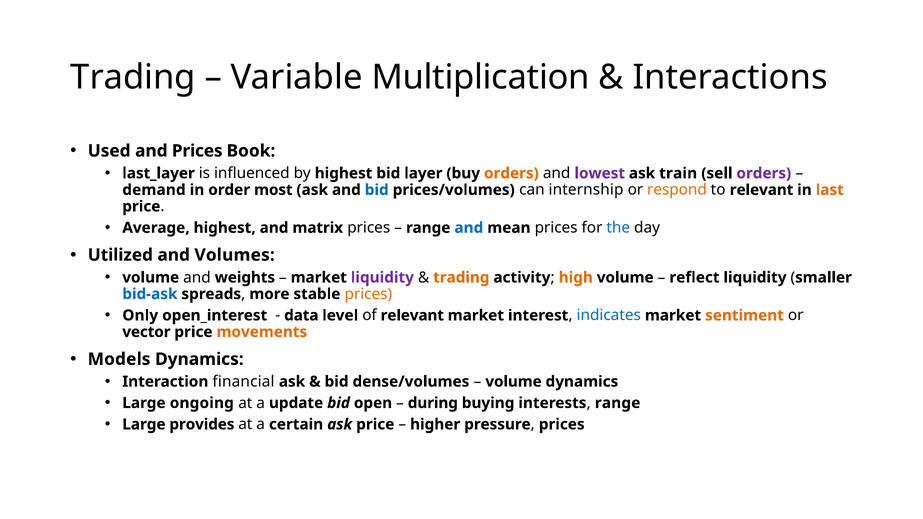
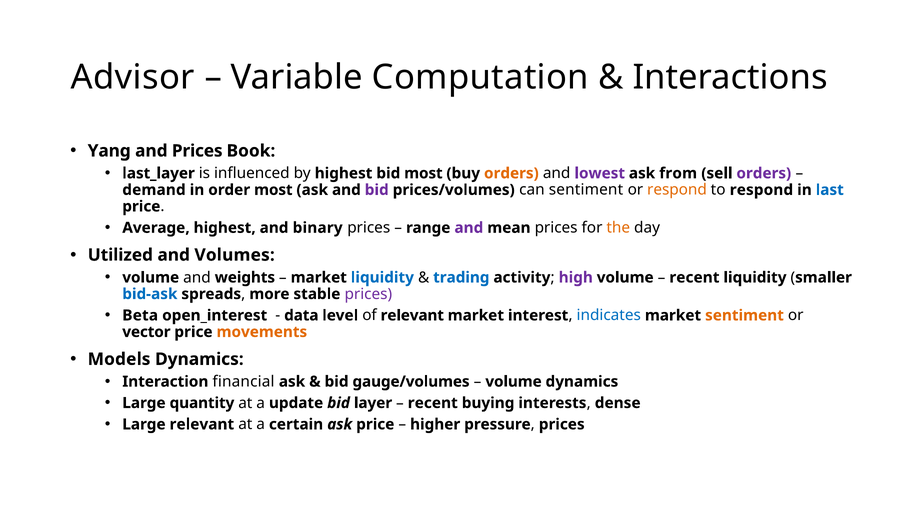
Trading at (133, 78): Trading -> Advisor
Multiplication: Multiplication -> Computation
Used: Used -> Yang
bid layer: layer -> most
train: train -> from
bid at (377, 190) colour: blue -> purple
can internship: internship -> sentiment
to relevant: relevant -> respond
last colour: orange -> blue
matrix: matrix -> binary
and at (469, 228) colour: blue -> purple
the colour: blue -> orange
liquidity at (382, 278) colour: purple -> blue
trading at (461, 278) colour: orange -> blue
high colour: orange -> purple
reflect at (694, 278): reflect -> recent
prices at (368, 294) colour: orange -> purple
Only: Only -> Beta
dense/volumes: dense/volumes -> gauge/volumes
ongoing: ongoing -> quantity
open: open -> layer
during at (433, 403): during -> recent
interests range: range -> dense
Large provides: provides -> relevant
